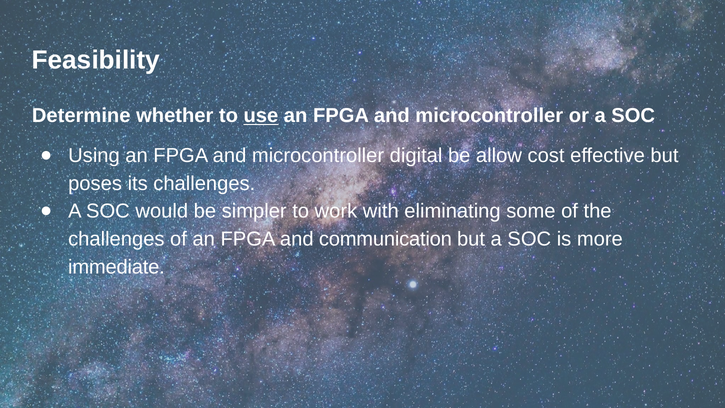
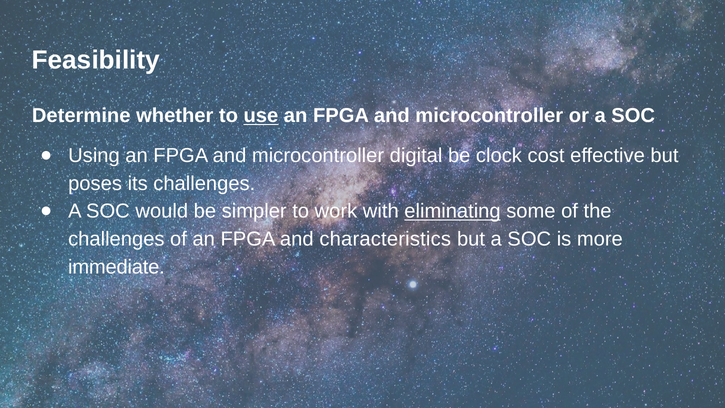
allow: allow -> clock
eliminating underline: none -> present
communication: communication -> characteristics
